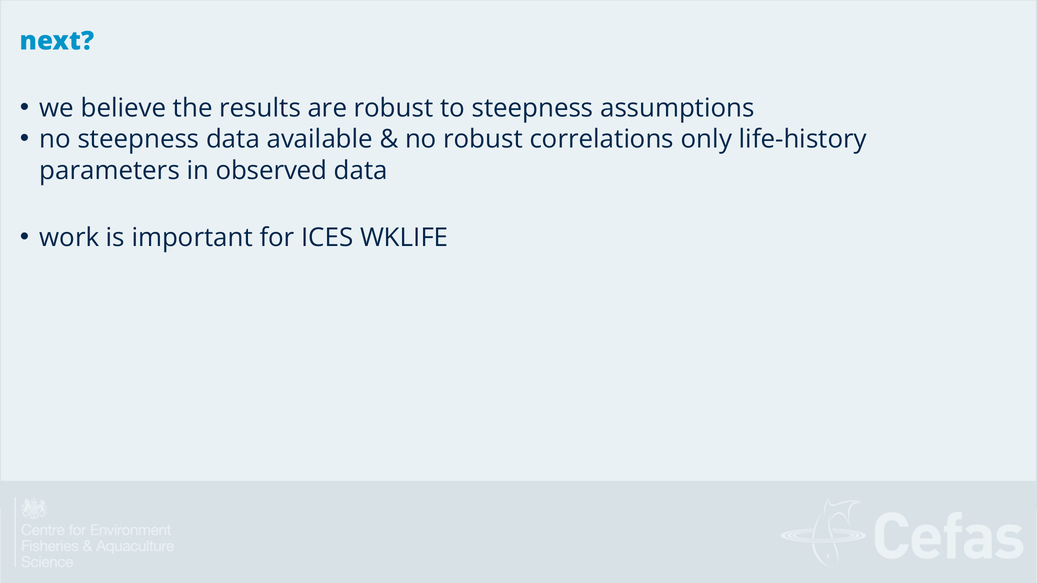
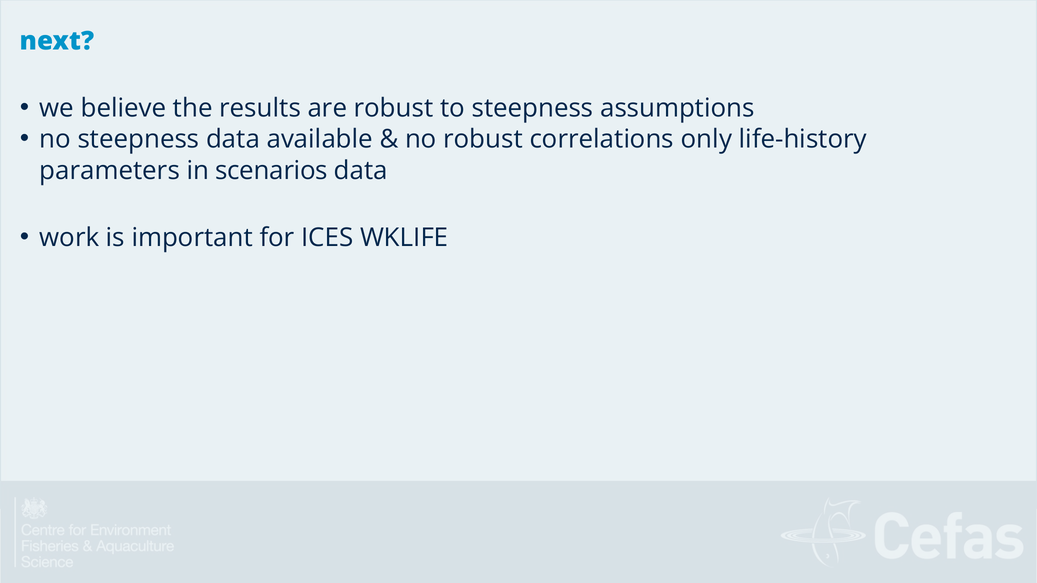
observed: observed -> scenarios
